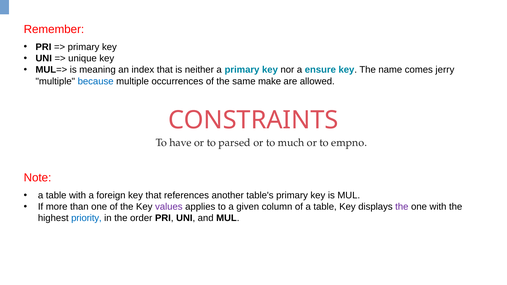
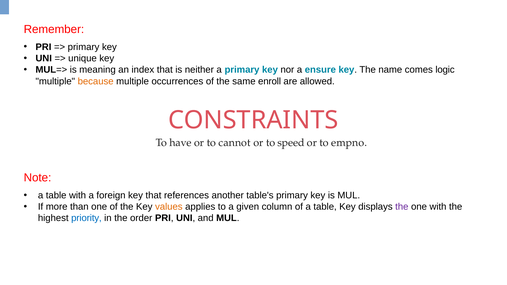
jerry: jerry -> logic
because colour: blue -> orange
make: make -> enroll
parsed: parsed -> cannot
much: much -> speed
values colour: purple -> orange
